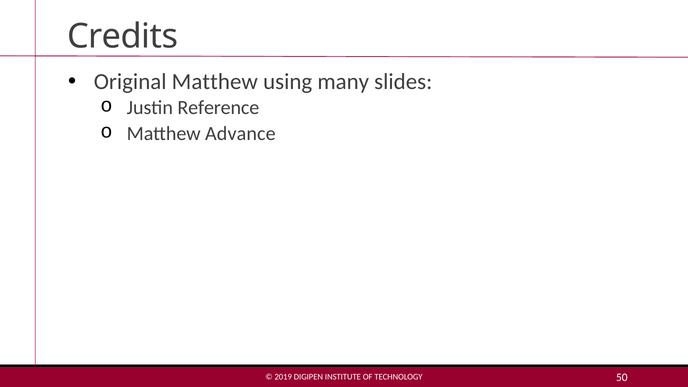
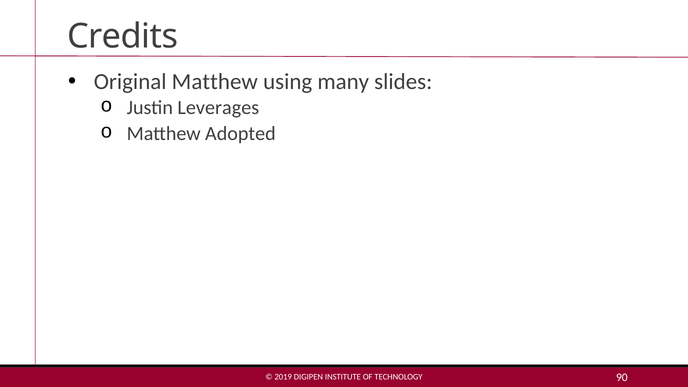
Reference: Reference -> Leverages
Advance: Advance -> Adopted
50: 50 -> 90
